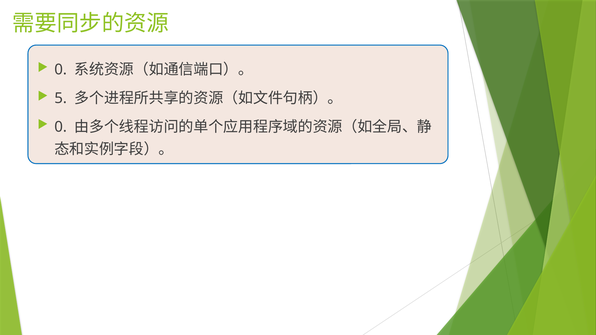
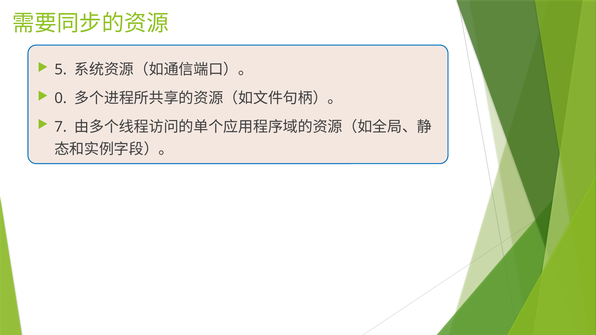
0 at (61, 70): 0 -> 5
5: 5 -> 0
0 at (61, 127): 0 -> 7
